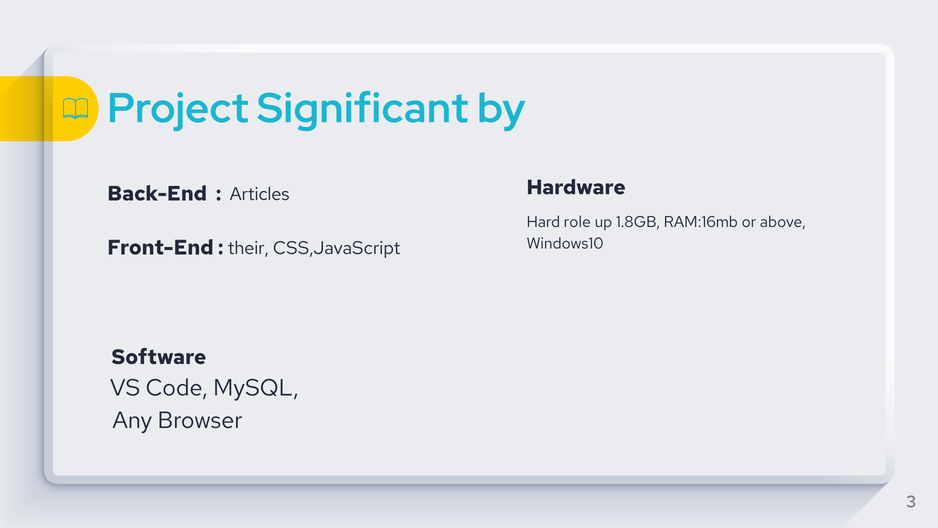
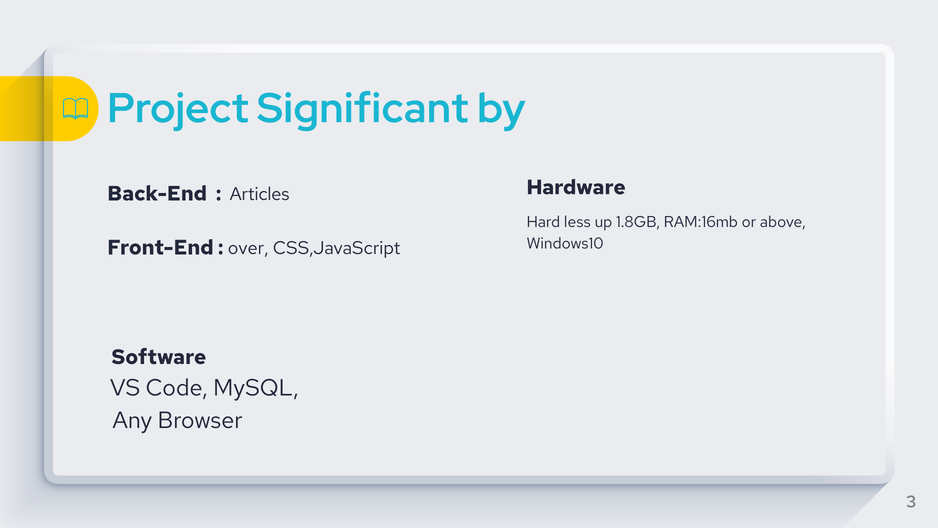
role: role -> less
their: their -> over
